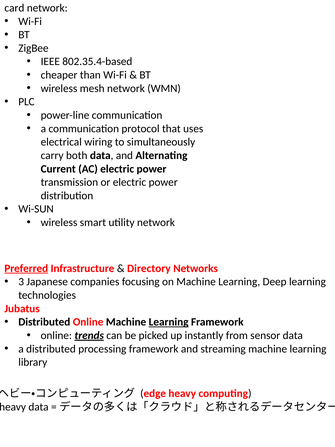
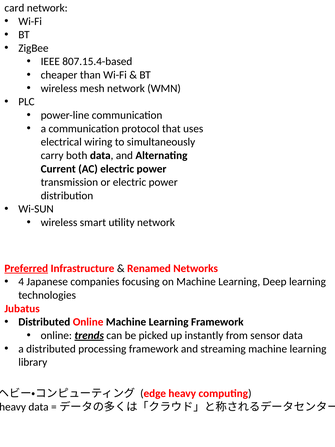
802.35.4-based: 802.35.4-based -> 807.15.4-based
Directory: Directory -> Renamed
3: 3 -> 4
Learning at (169, 322) underline: present -> none
